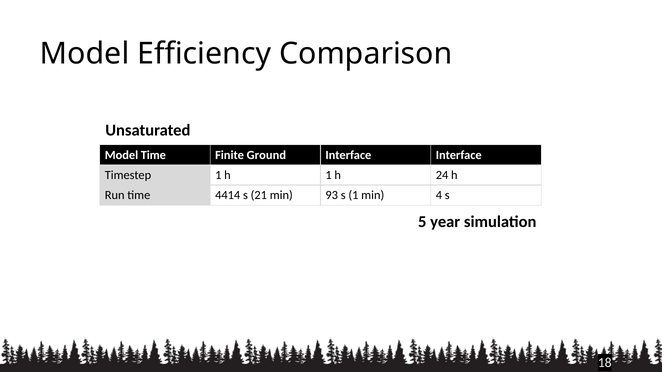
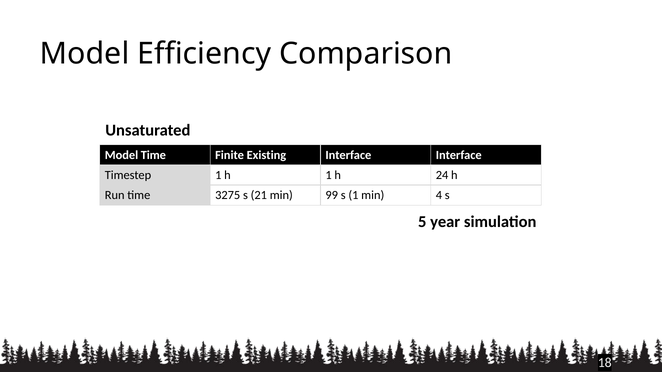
Ground: Ground -> Existing
4414: 4414 -> 3275
93: 93 -> 99
